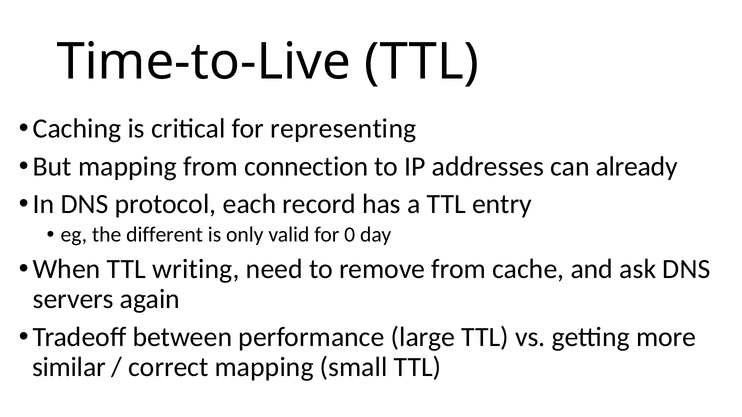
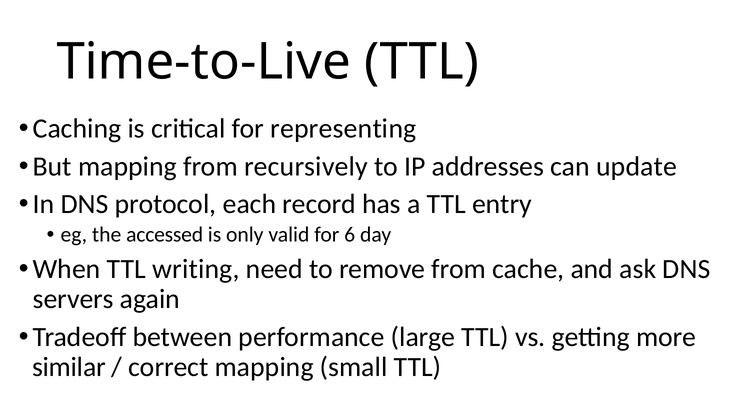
connection: connection -> recursively
already: already -> update
different: different -> accessed
0: 0 -> 6
